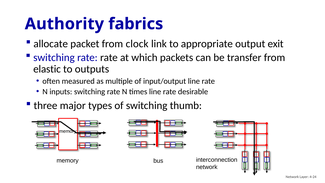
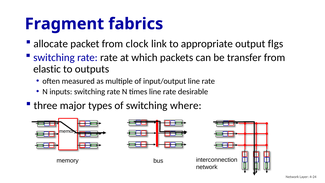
Authority: Authority -> Fragment
exit: exit -> flgs
thumb: thumb -> where
